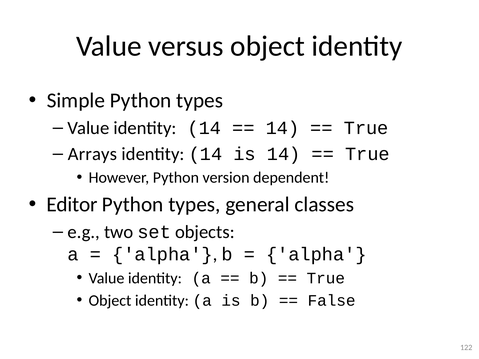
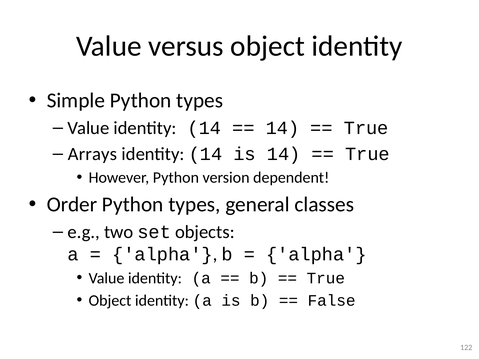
Editor: Editor -> Order
